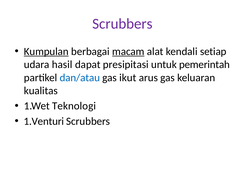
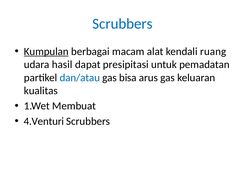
Scrubbers at (122, 24) colour: purple -> blue
macam underline: present -> none
setiap: setiap -> ruang
pemerintah: pemerintah -> pemadatan
ikut: ikut -> bisa
Teknologi: Teknologi -> Membuat
1.Venturi: 1.Venturi -> 4.Venturi
